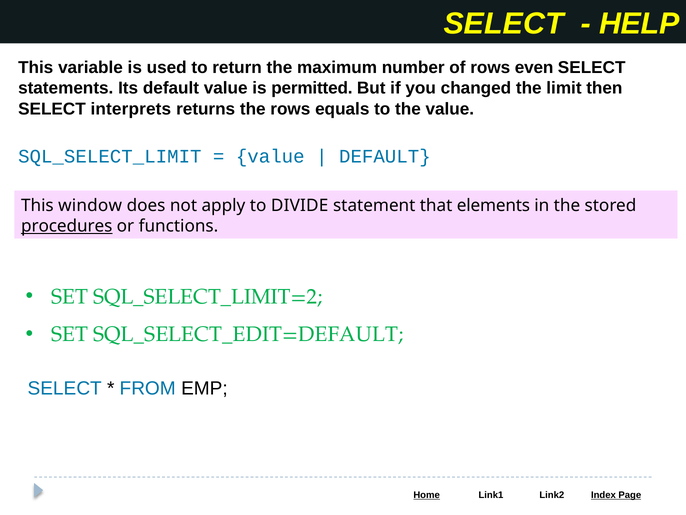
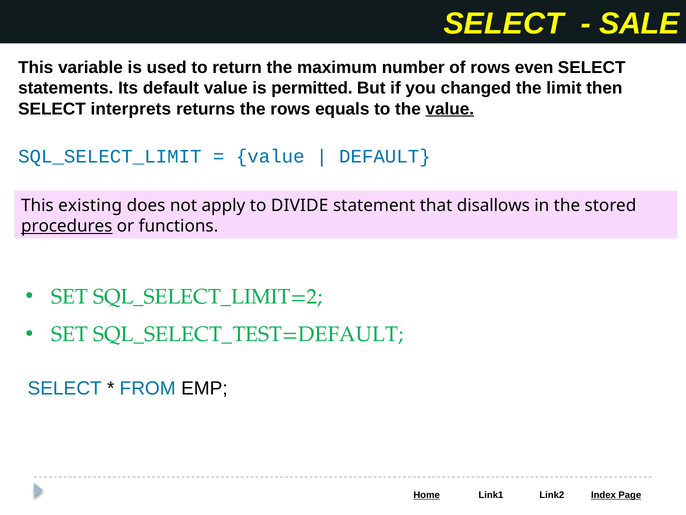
HELP: HELP -> SALE
value at (450, 109) underline: none -> present
window: window -> existing
elements: elements -> disallows
SQL_SELECT_EDIT=DEFAULT: SQL_SELECT_EDIT=DEFAULT -> SQL_SELECT_TEST=DEFAULT
